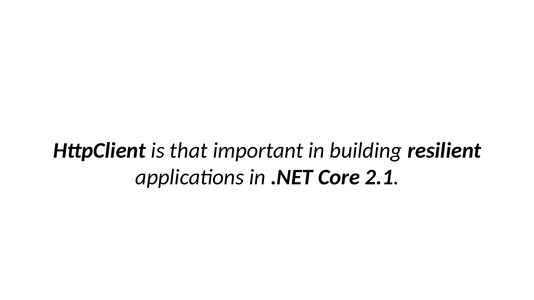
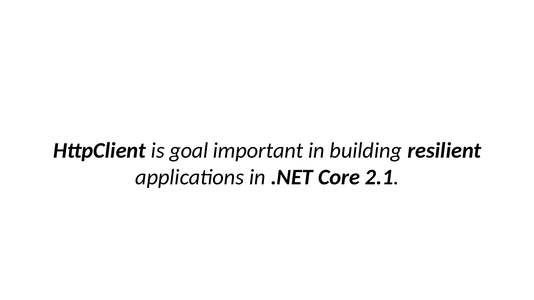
that: that -> goal
